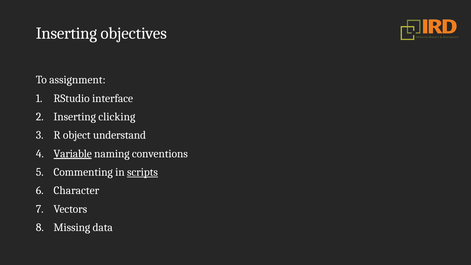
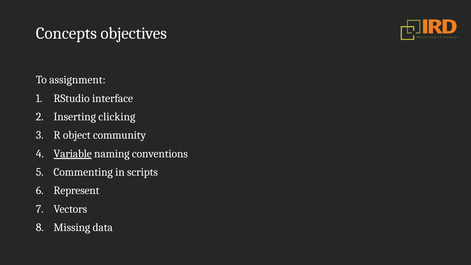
Inserting at (66, 33): Inserting -> Concepts
understand: understand -> community
scripts underline: present -> none
Character: Character -> Represent
